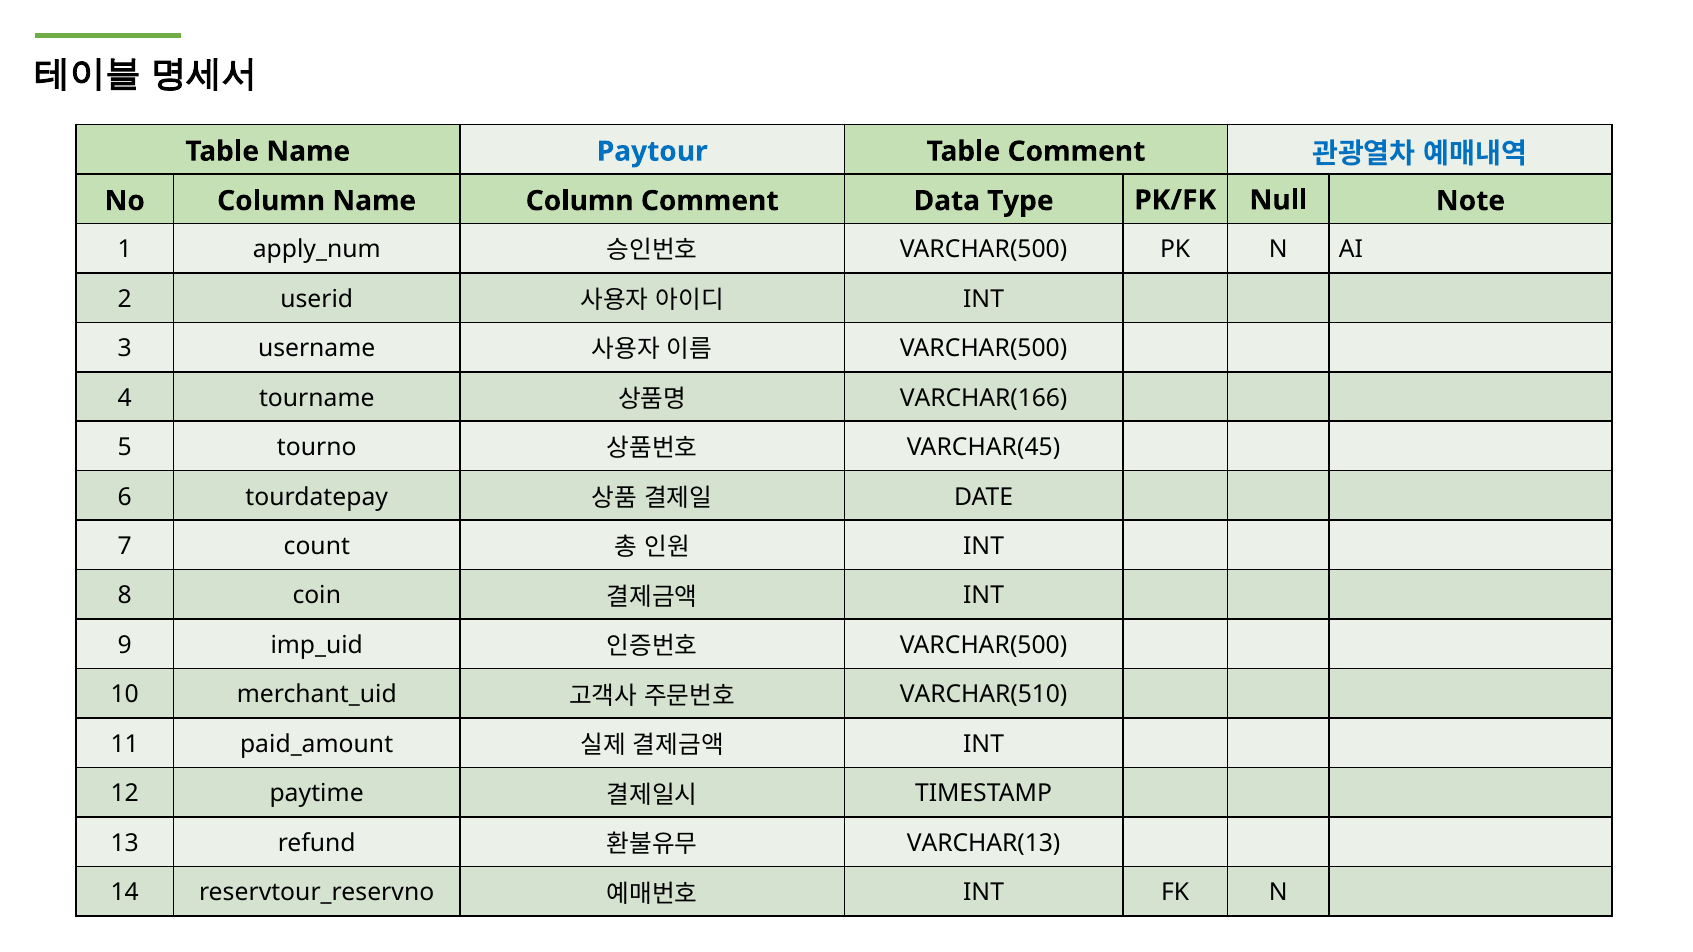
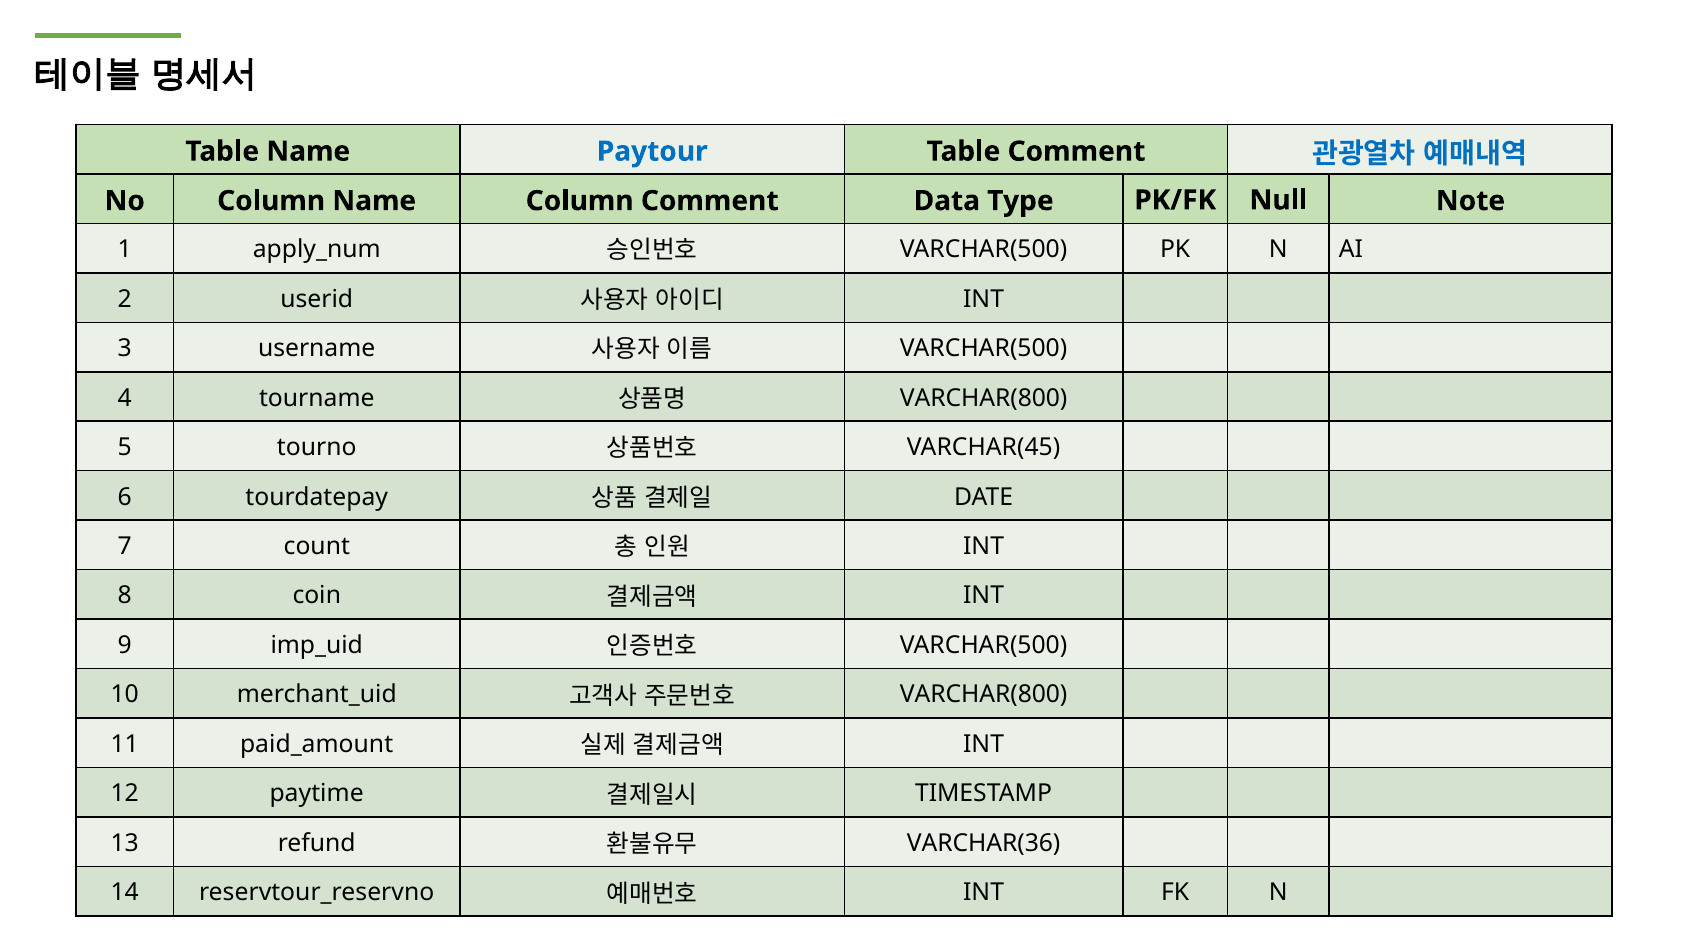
VARCHAR(166 at (984, 398): VARCHAR(166 -> VARCHAR(800
VARCHAR(510 at (984, 695): VARCHAR(510 -> VARCHAR(800
VARCHAR(13: VARCHAR(13 -> VARCHAR(36
